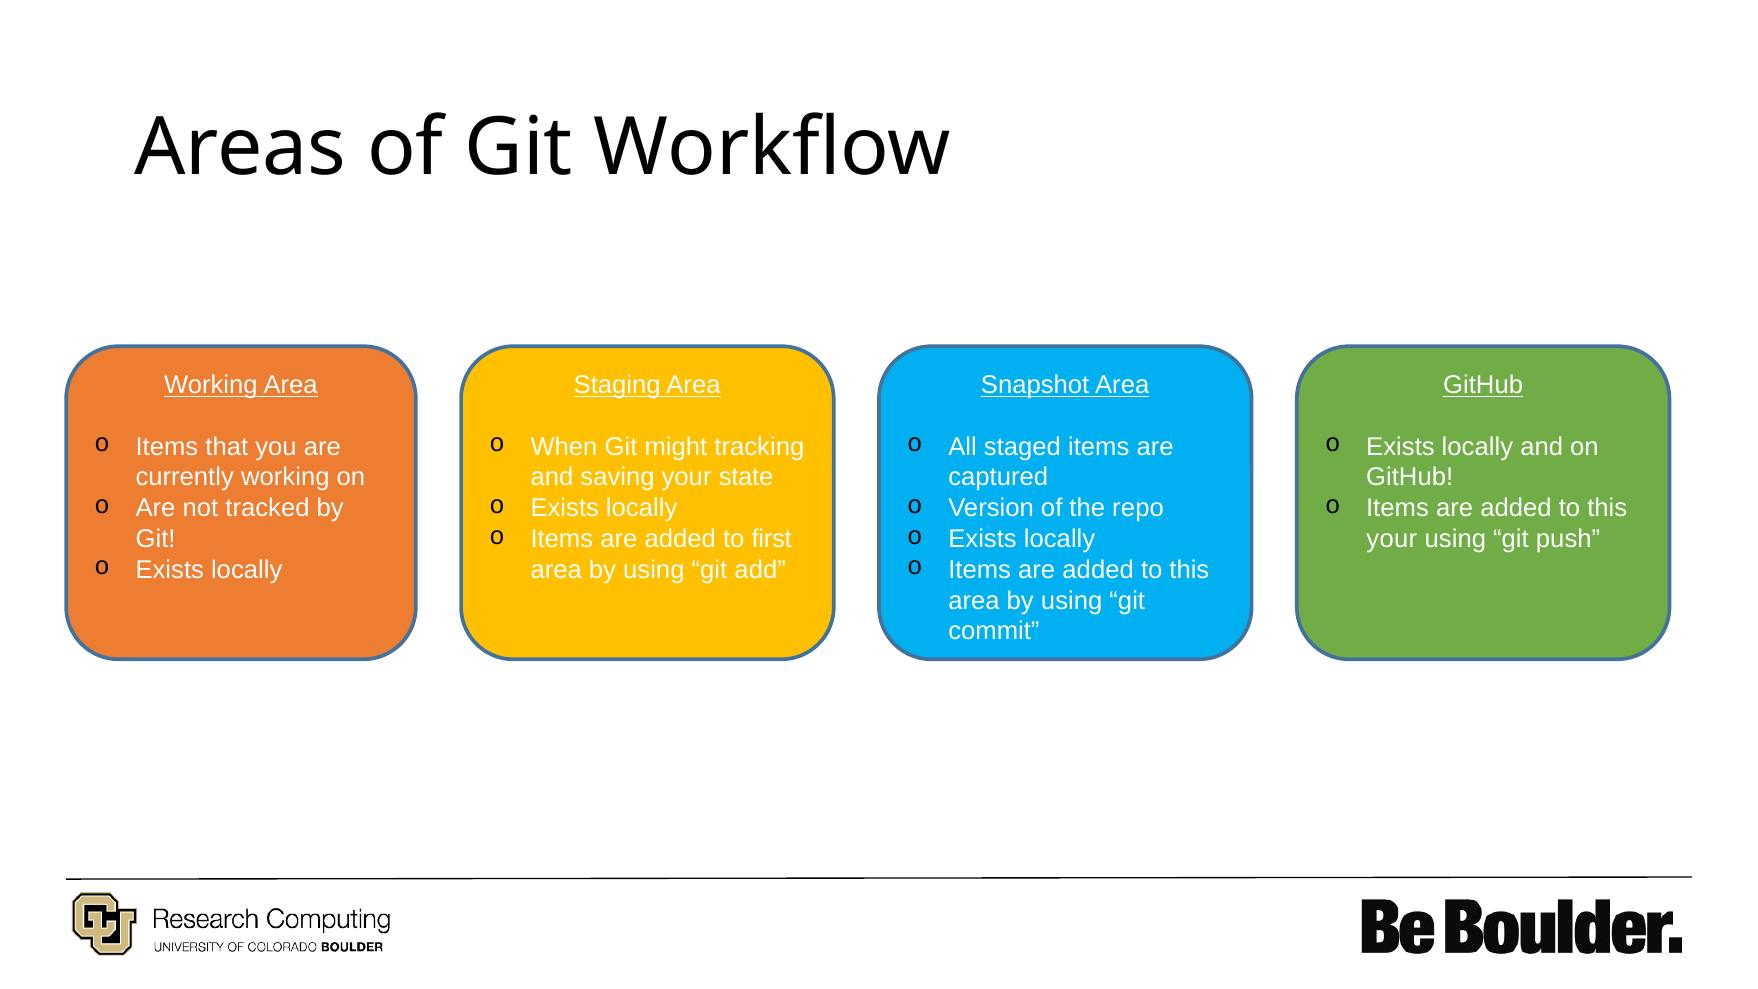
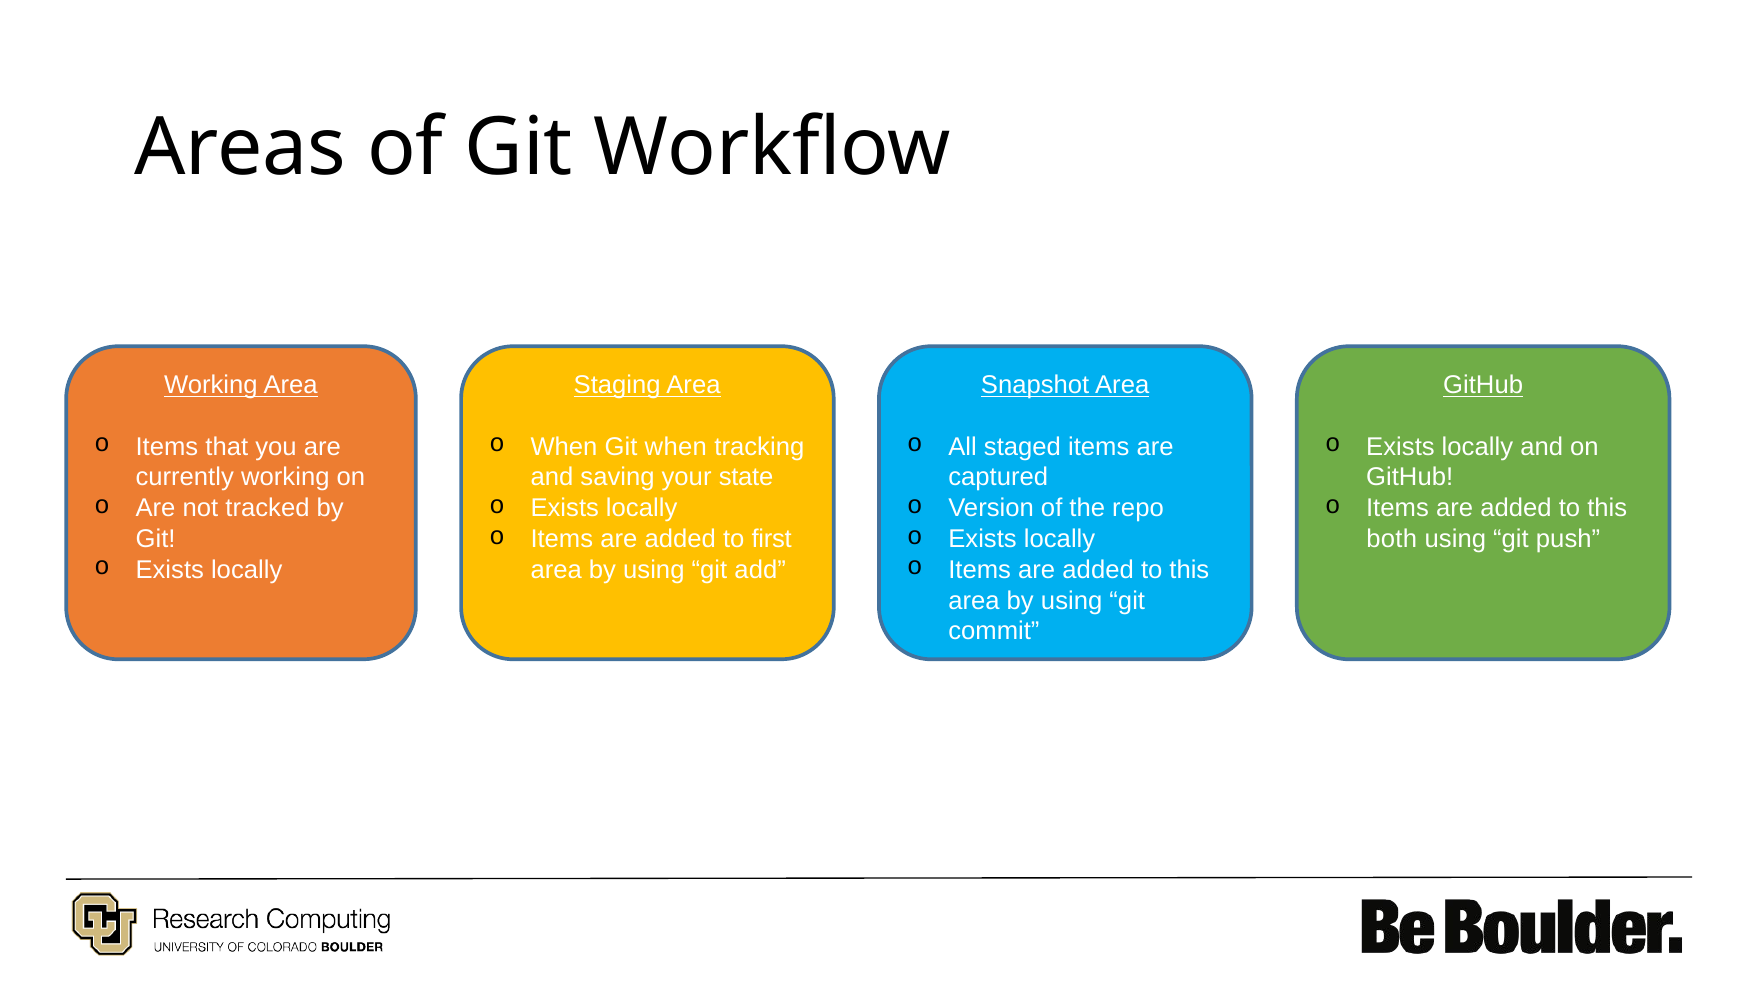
Git might: might -> when
your at (1392, 539): your -> both
